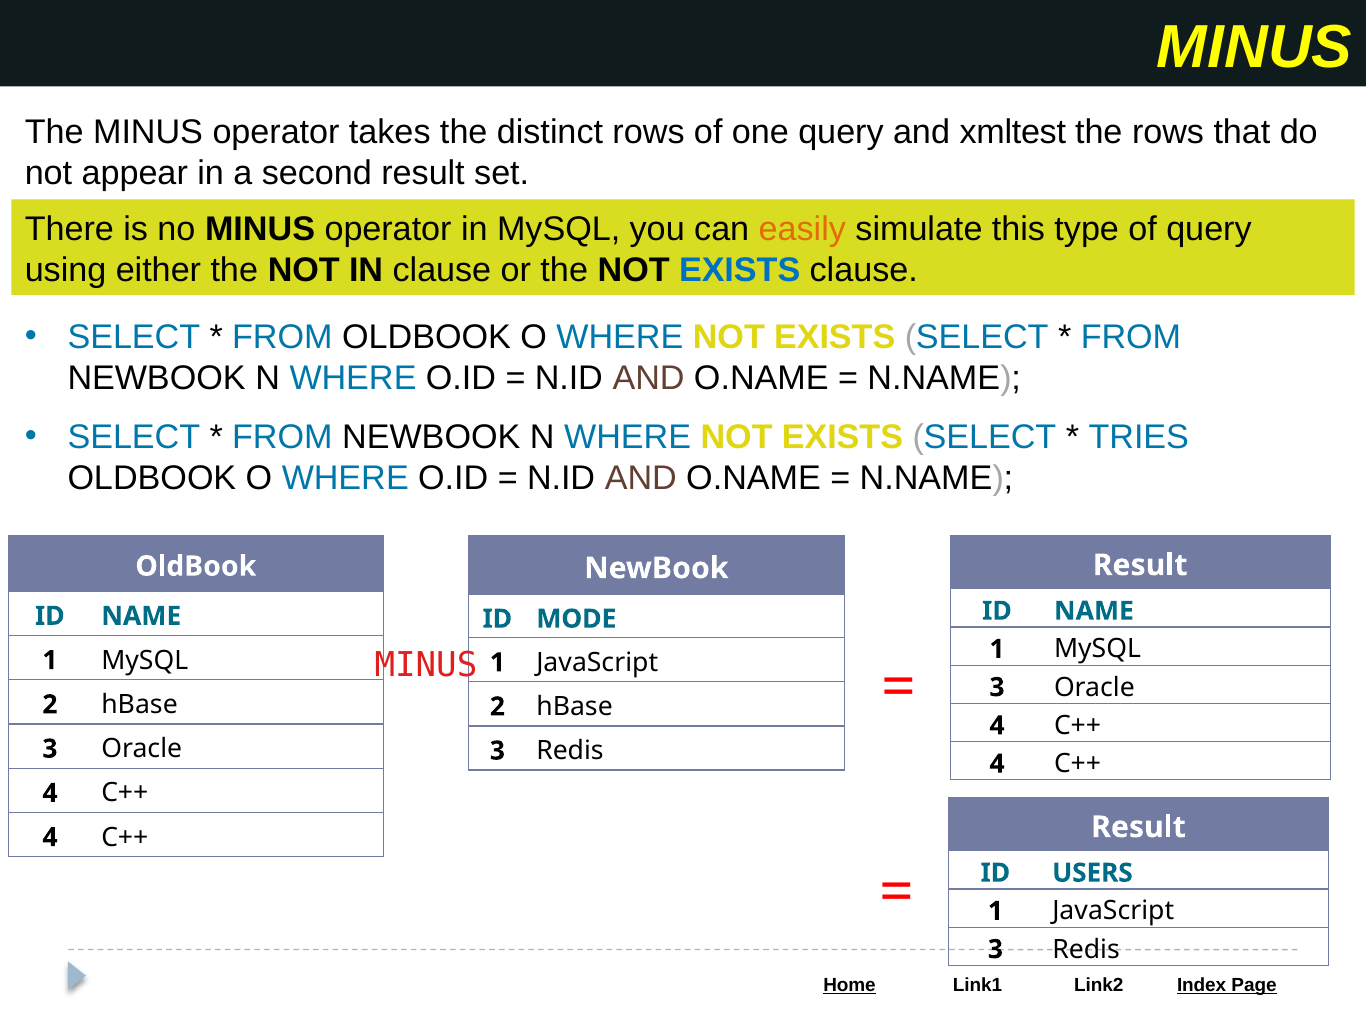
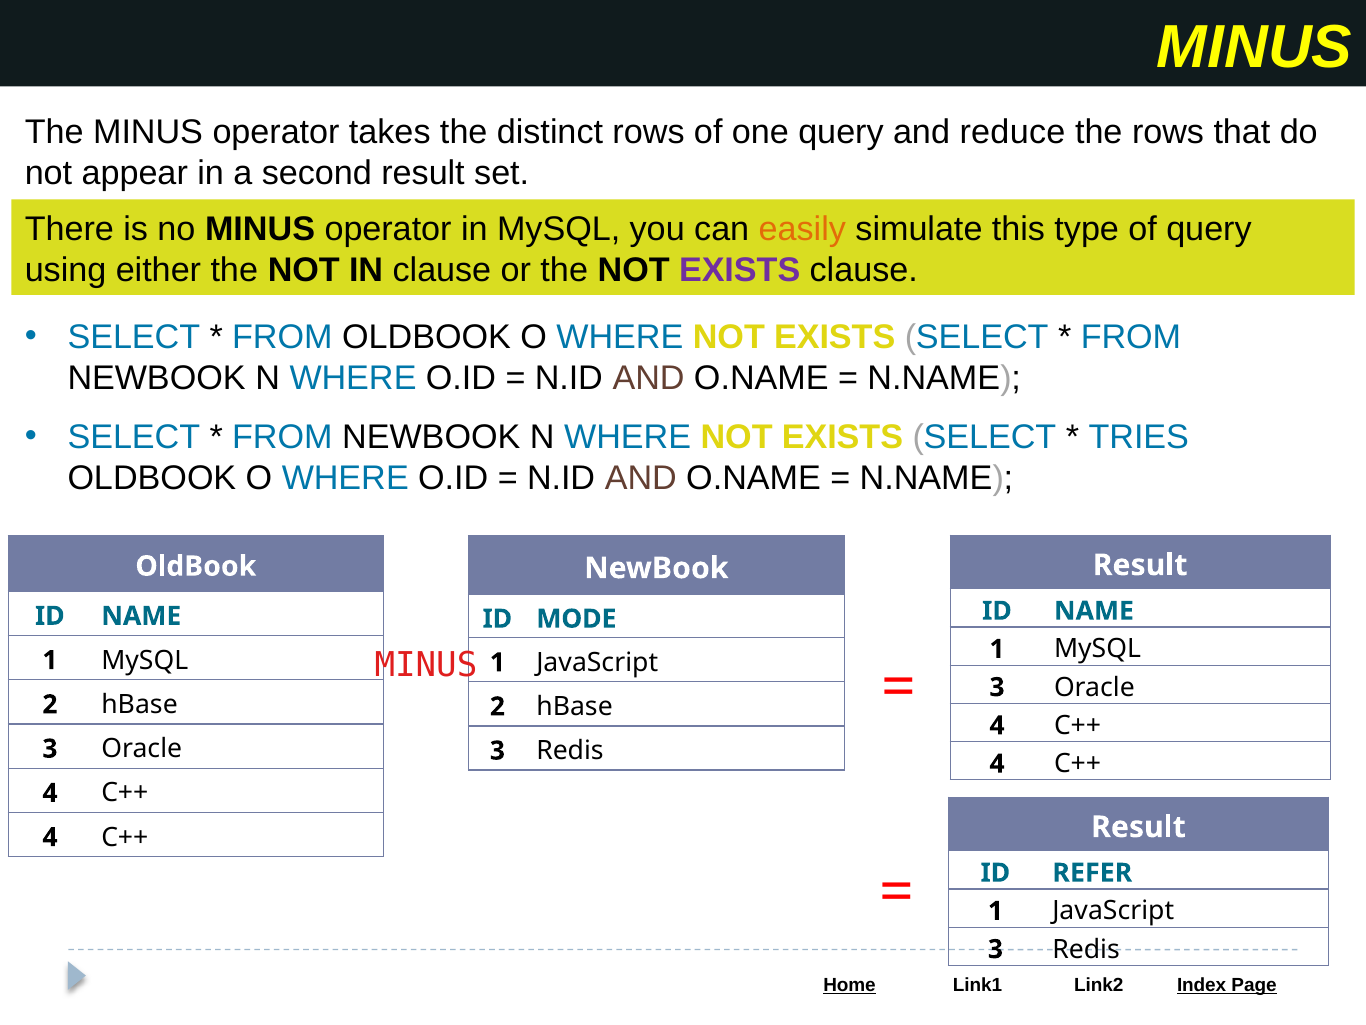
xmltest: xmltest -> reduce
EXISTS at (740, 270) colour: blue -> purple
USERS: USERS -> REFER
